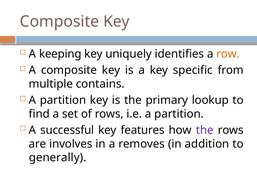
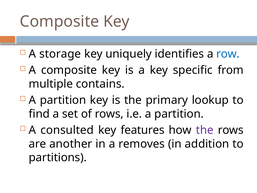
keeping: keeping -> storage
row colour: orange -> blue
successful: successful -> consulted
involves: involves -> another
generally: generally -> partitions
